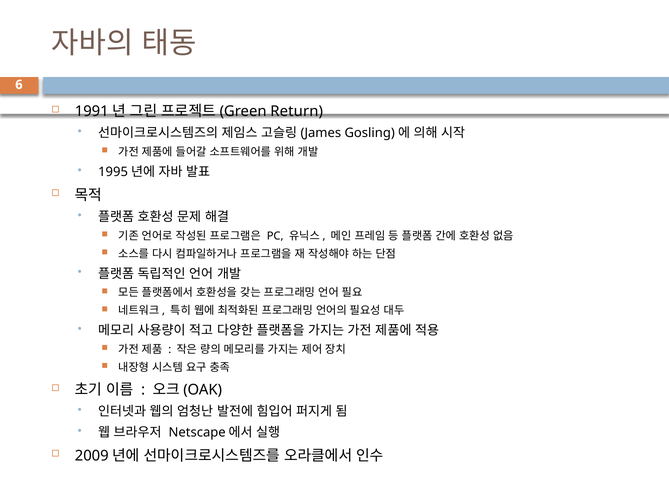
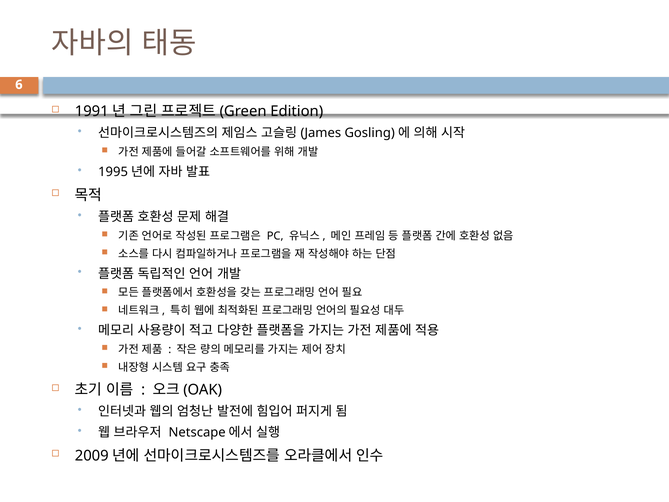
Return: Return -> Edition
